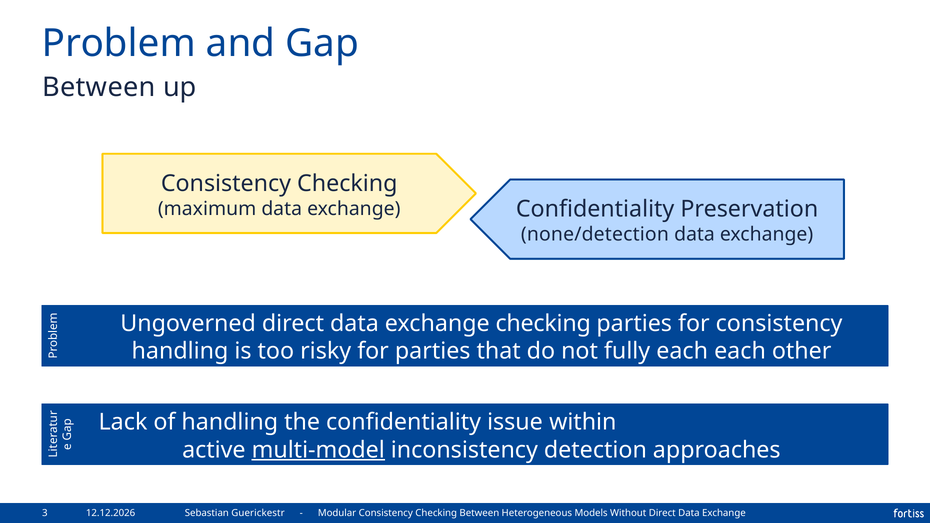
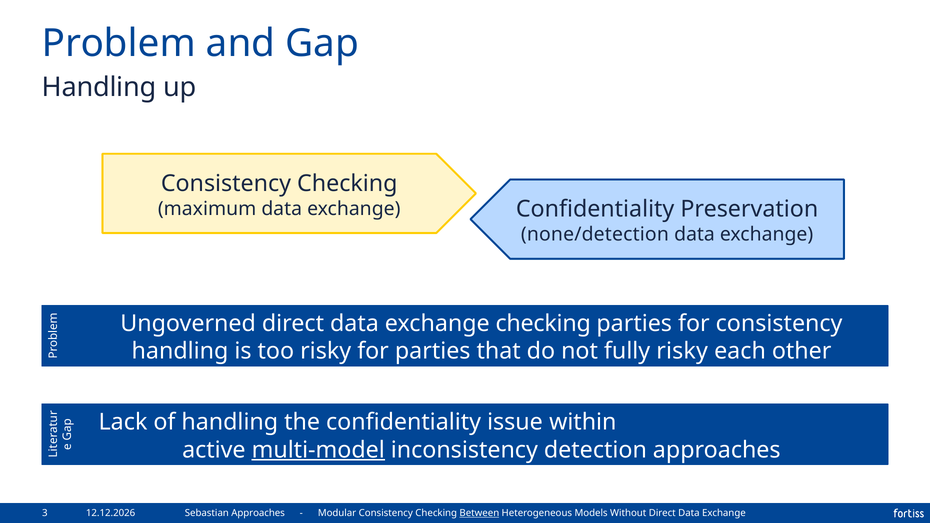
Between at (99, 88): Between -> Handling
fully each: each -> risky
Sebastian Guerickestr: Guerickestr -> Approaches
Between at (479, 513) underline: none -> present
